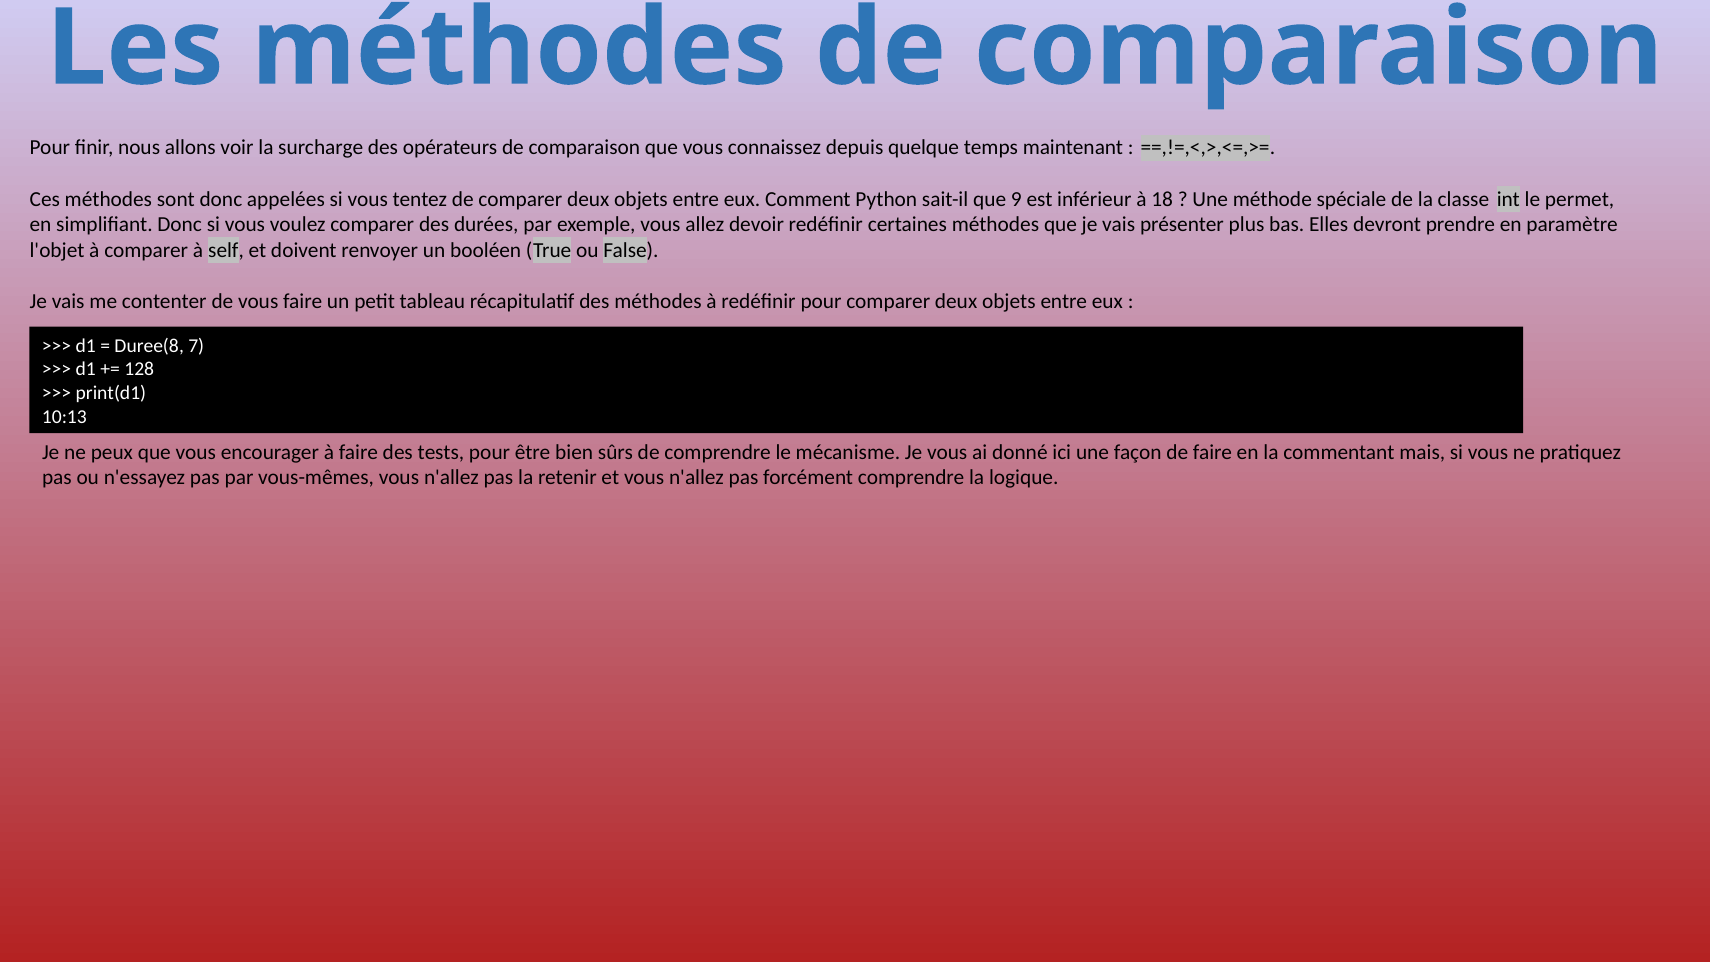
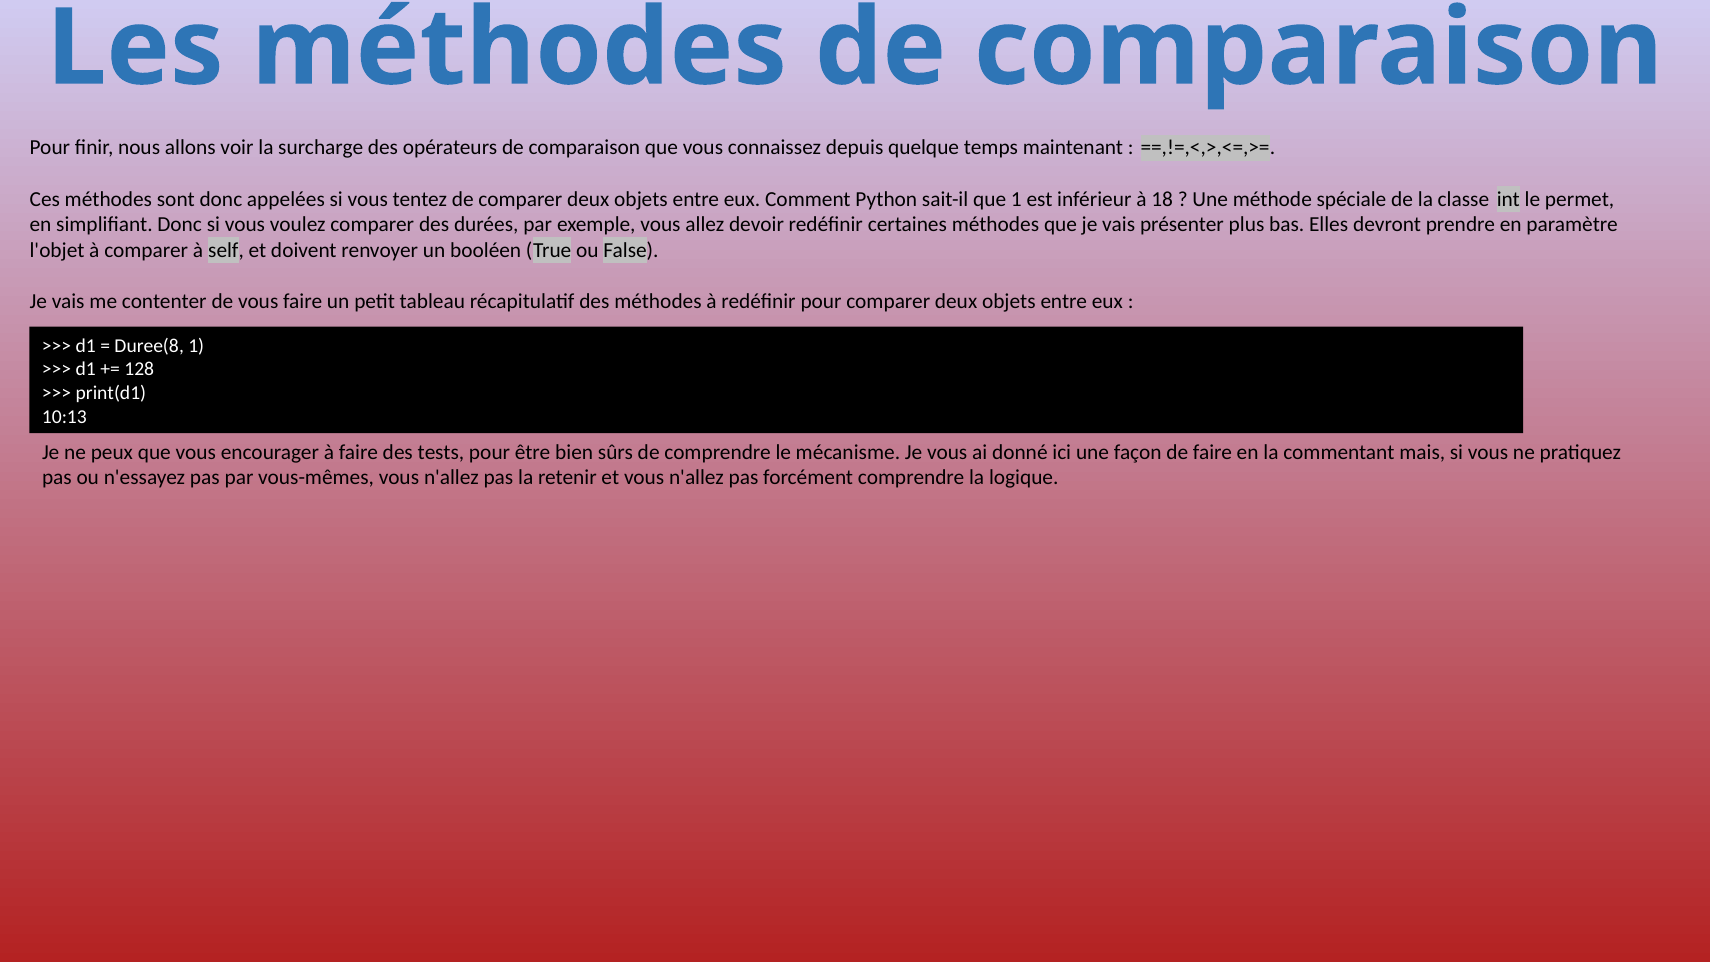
que 9: 9 -> 1
Duree(8 7: 7 -> 1
